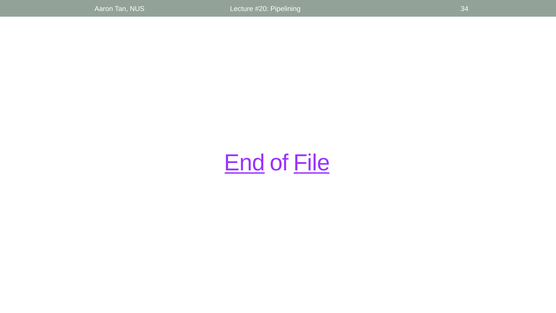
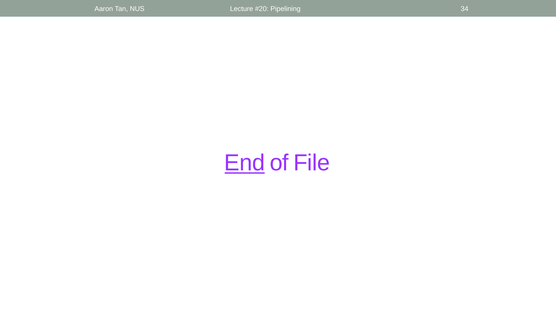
File underline: present -> none
